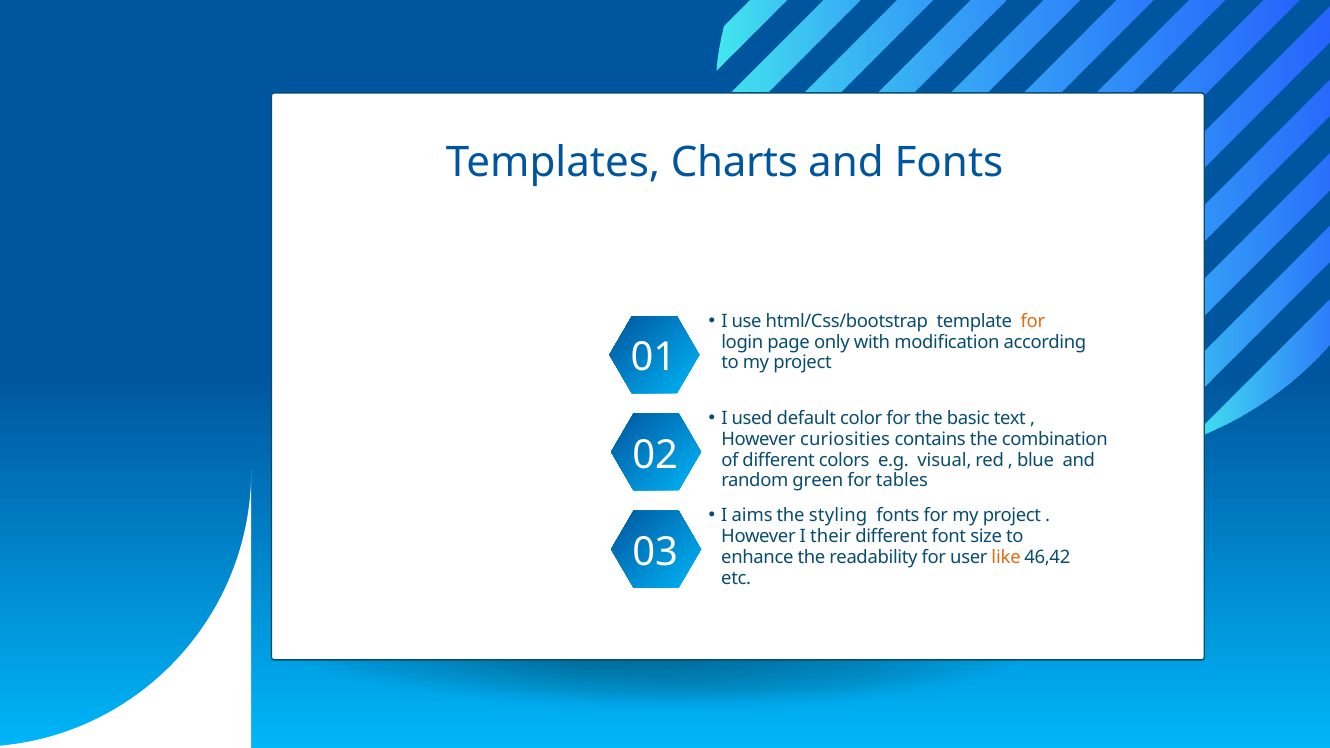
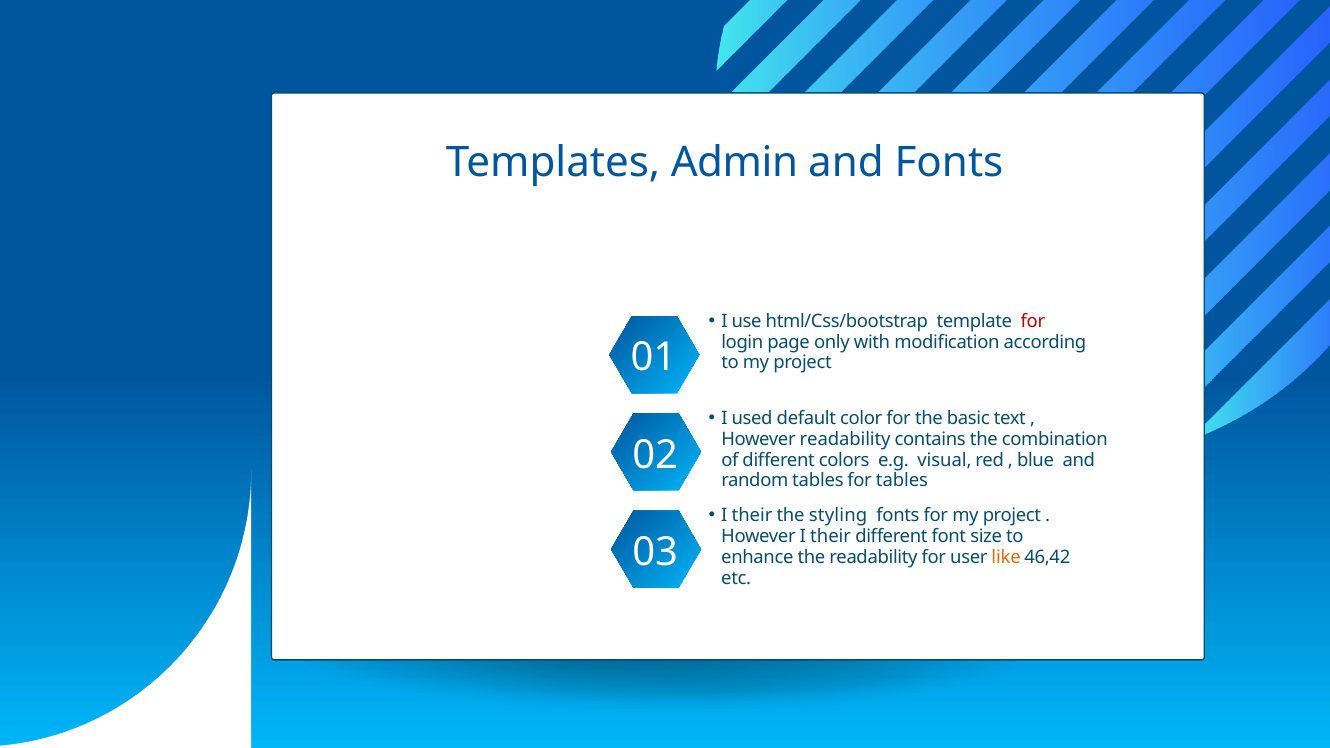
Charts: Charts -> Admin
for at (1033, 322) colour: orange -> red
However curiosities: curiosities -> readability
random green: green -> tables
aims at (752, 516): aims -> their
